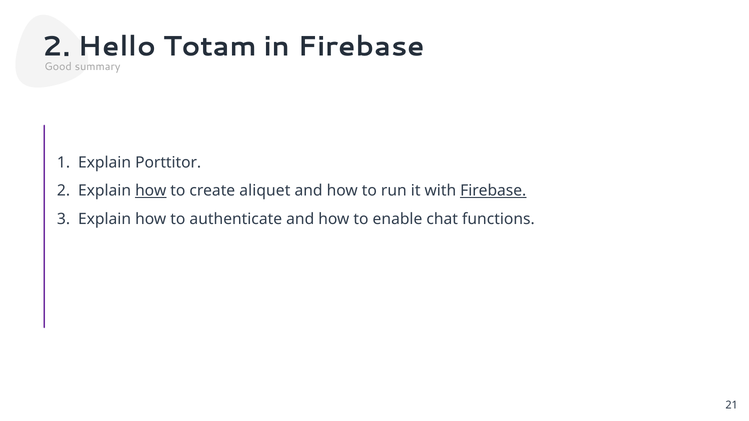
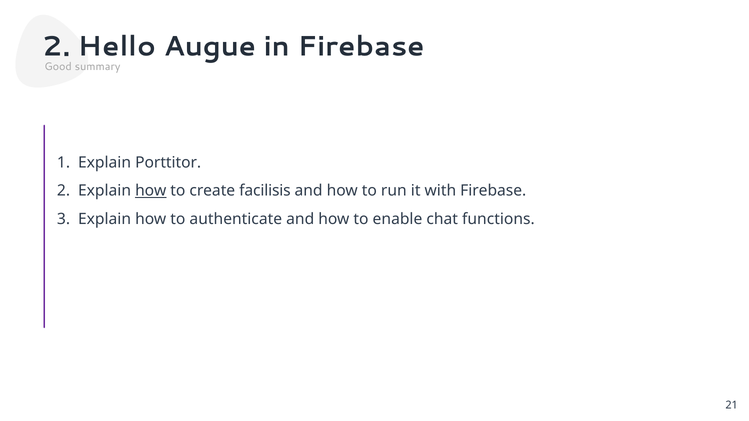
Totam: Totam -> Augue
aliquet: aliquet -> facilisis
Firebase at (493, 191) underline: present -> none
